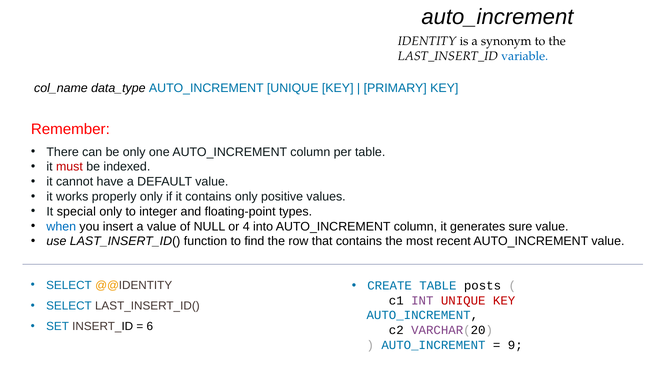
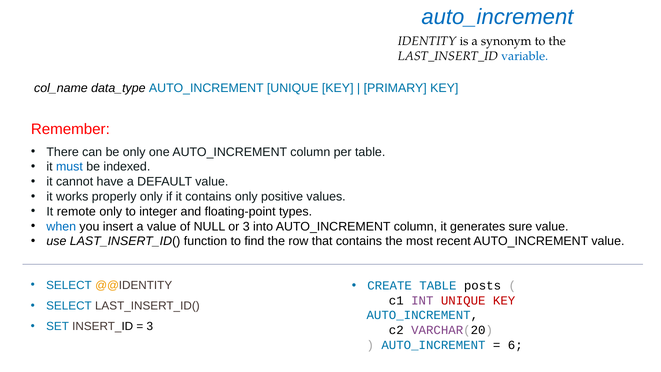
auto_increment at (497, 17) colour: black -> blue
must colour: red -> blue
special: special -> remote
or 4: 4 -> 3
6 at (150, 326): 6 -> 3
9: 9 -> 6
